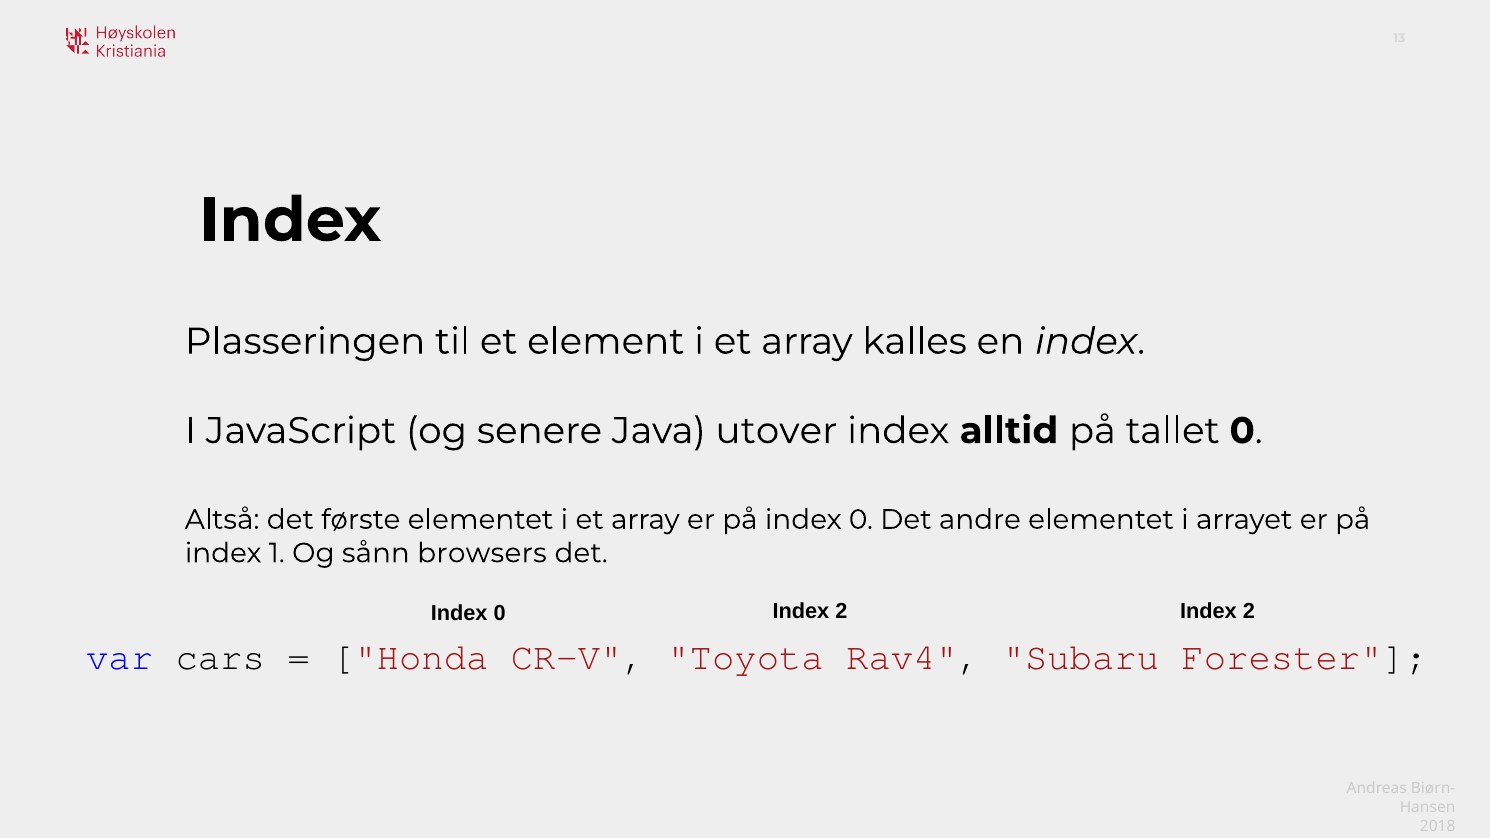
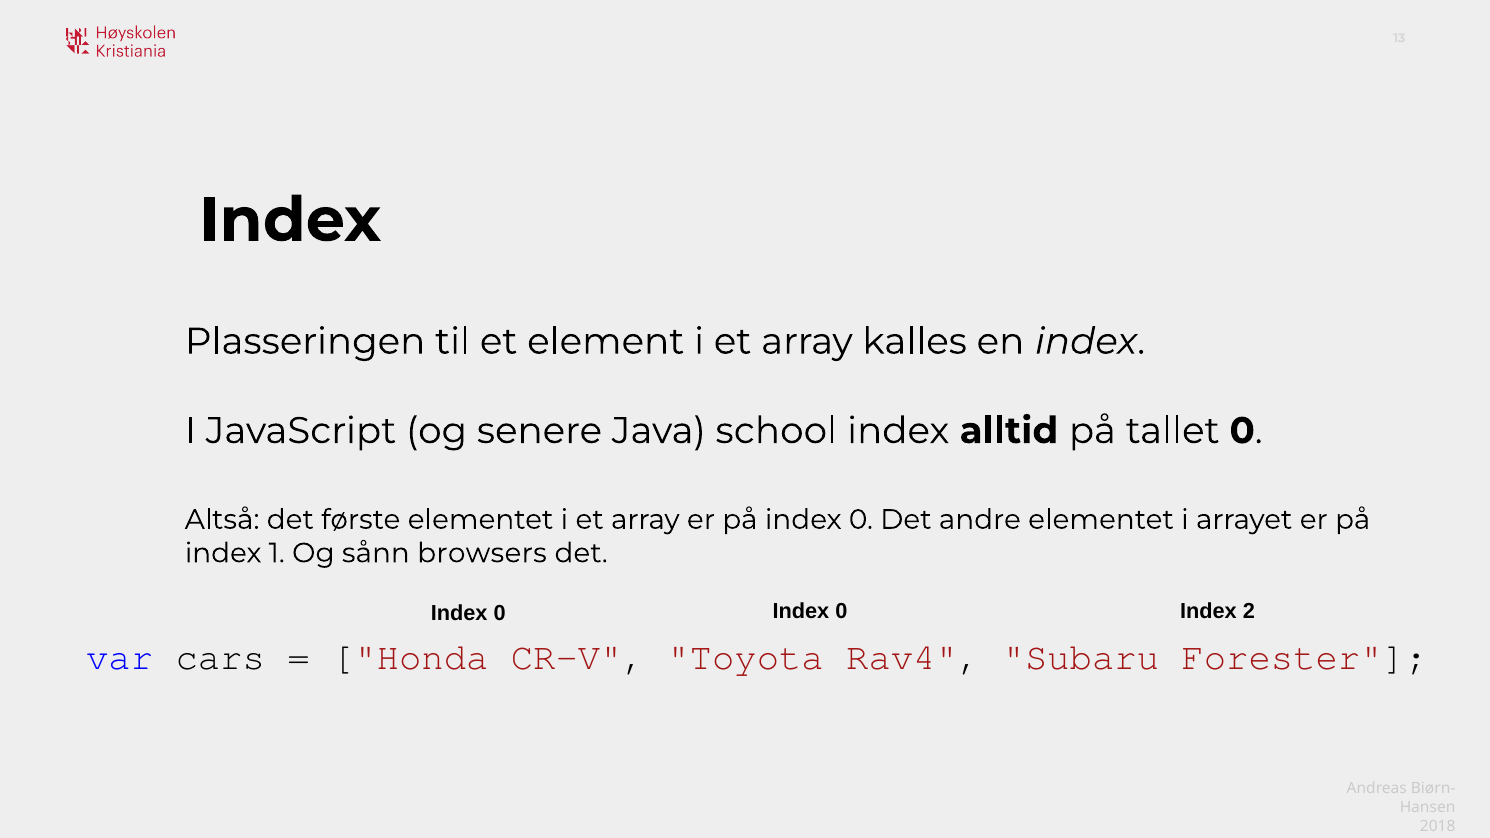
utover: utover -> school
0 Index 2: 2 -> 0
